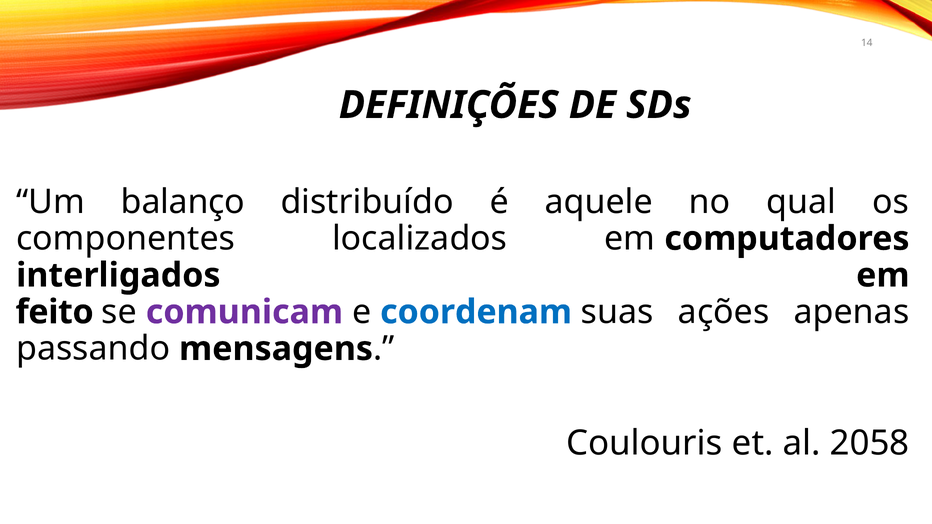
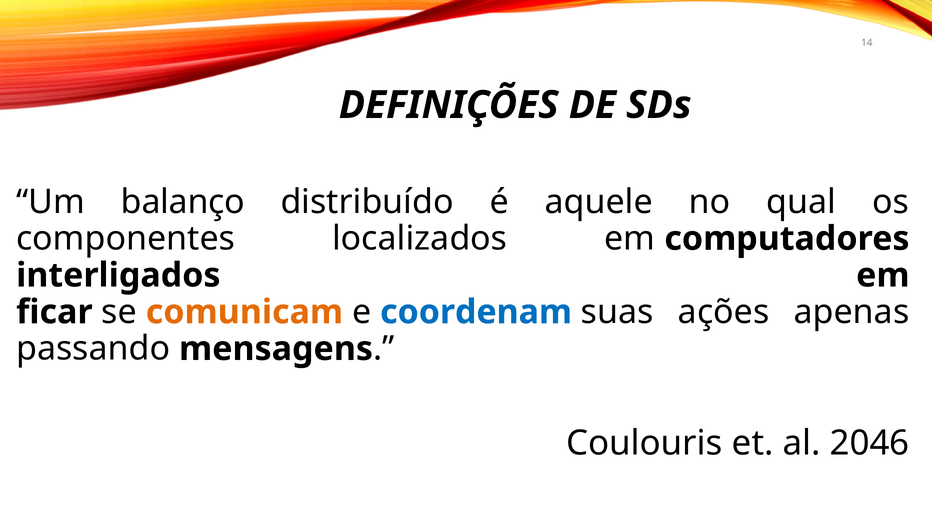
feito: feito -> ficar
comunicam colour: purple -> orange
2058: 2058 -> 2046
